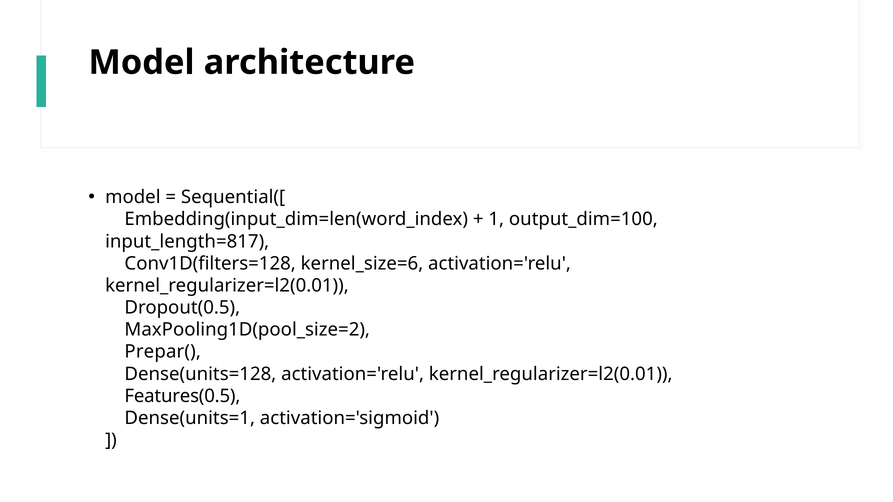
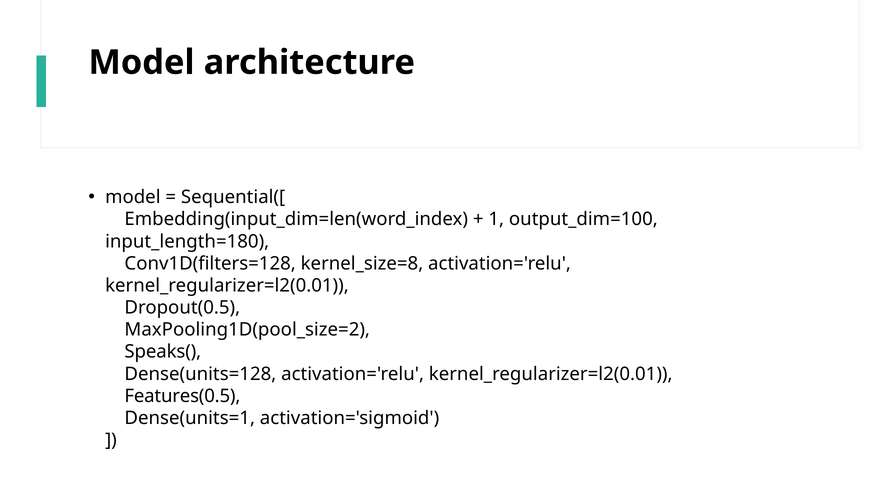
input_length=817: input_length=817 -> input_length=180
kernel_size=6: kernel_size=6 -> kernel_size=8
Prepar(: Prepar( -> Speaks(
